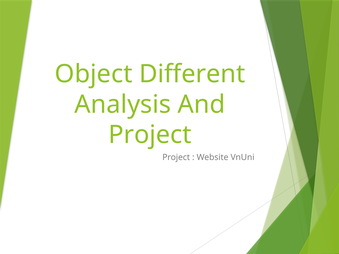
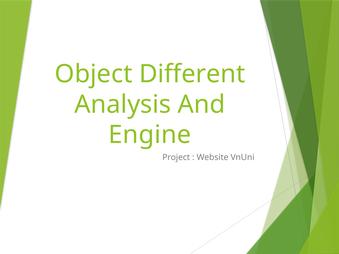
Project at (150, 135): Project -> Engine
